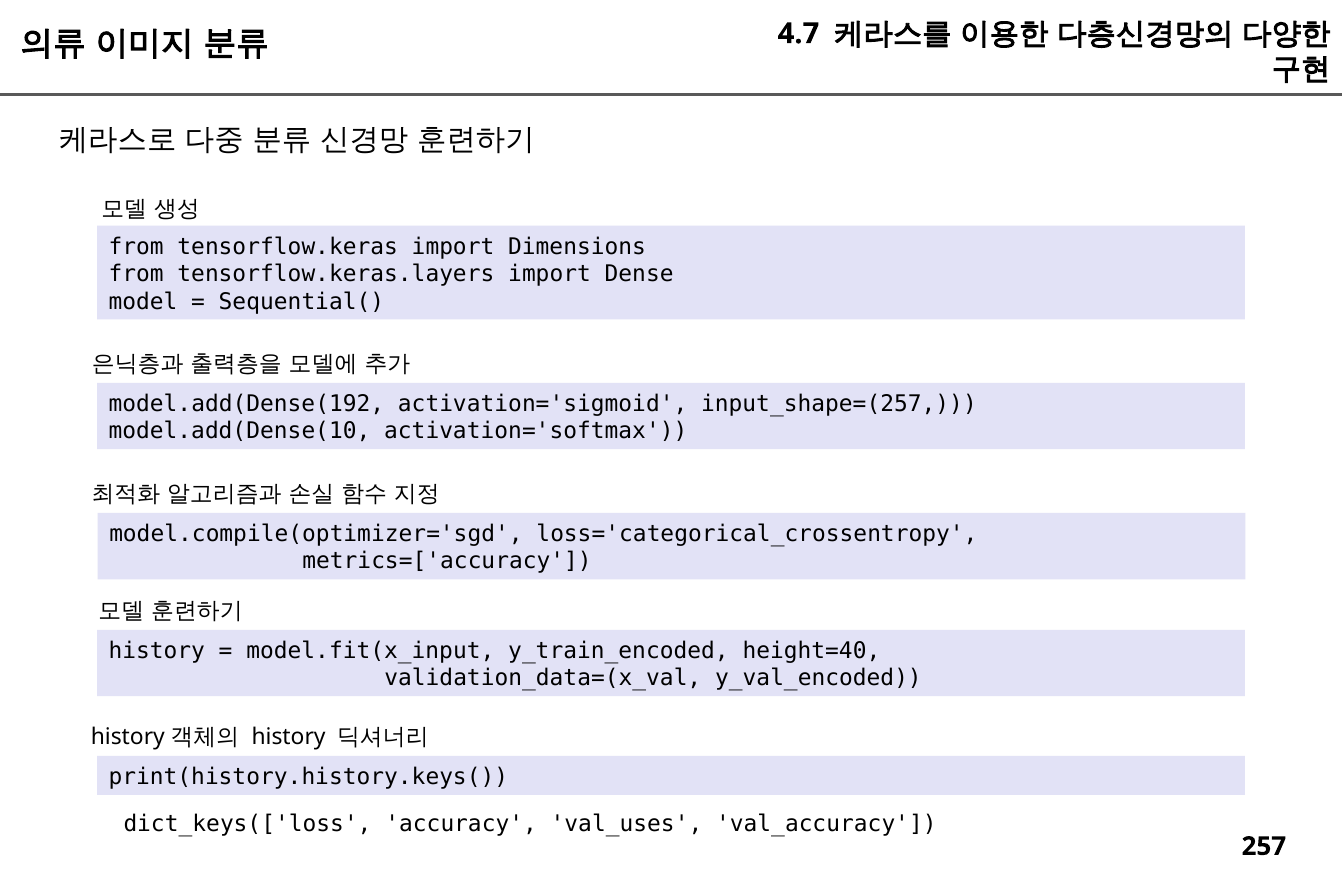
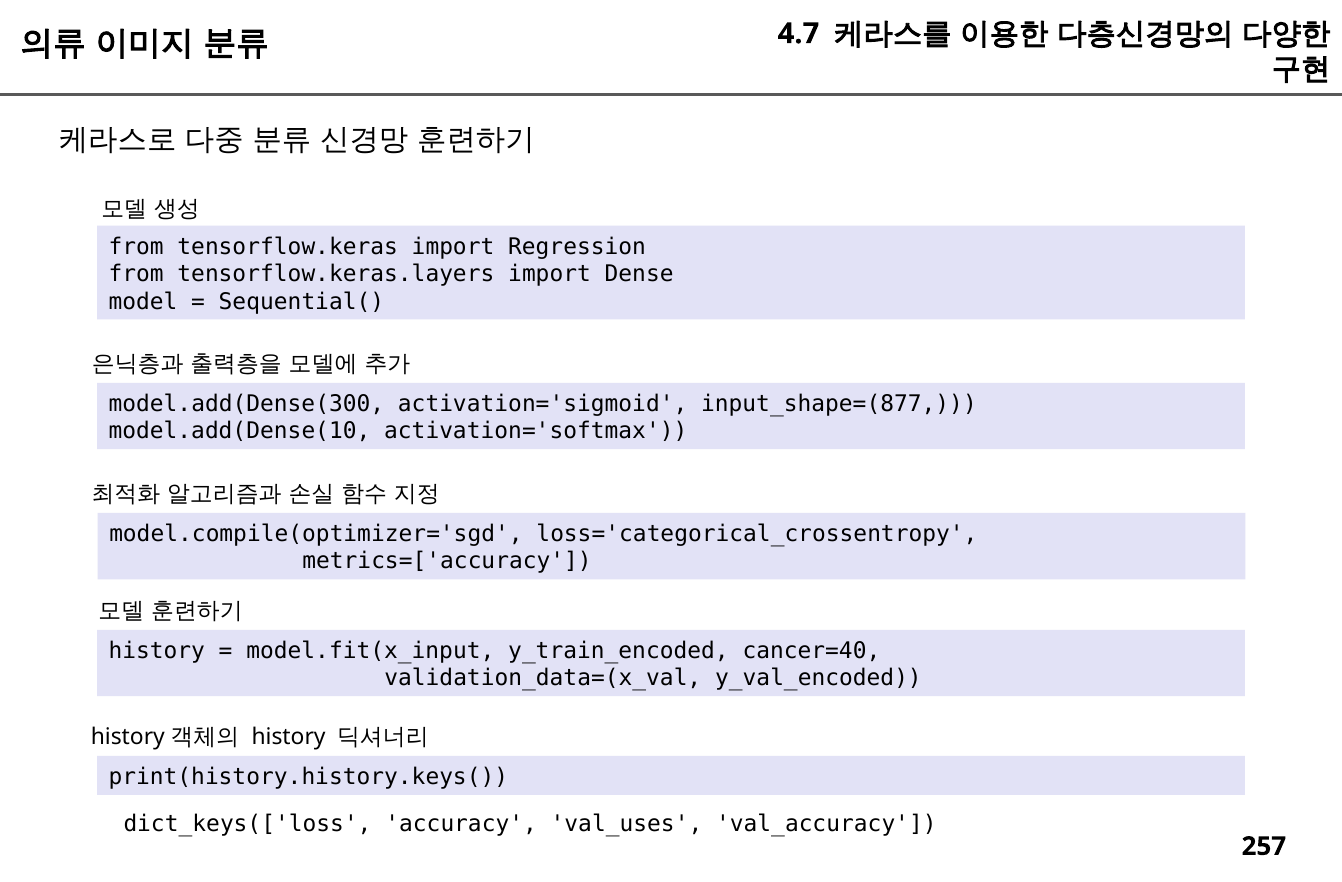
Dimensions: Dimensions -> Regression
model.add(Dense(192: model.add(Dense(192 -> model.add(Dense(300
input_shape=(257: input_shape=(257 -> input_shape=(877
height=40: height=40 -> cancer=40
